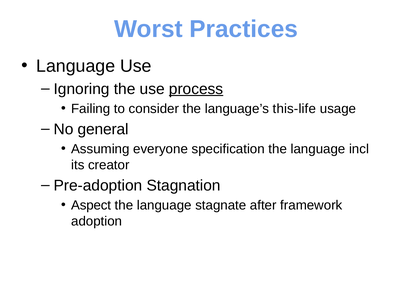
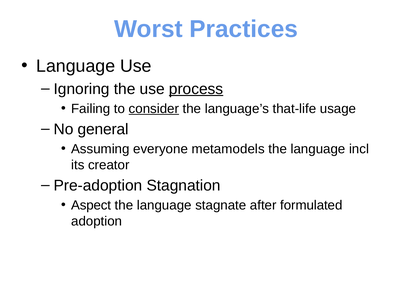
consider underline: none -> present
this-life: this-life -> that-life
specification: specification -> metamodels
framework: framework -> formulated
